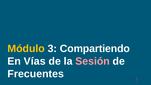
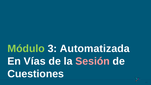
Módulo colour: yellow -> light green
Compartiendo: Compartiendo -> Automatizada
Frecuentes: Frecuentes -> Cuestiones
